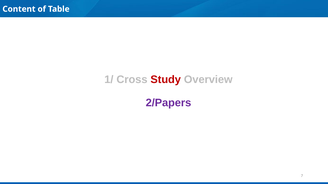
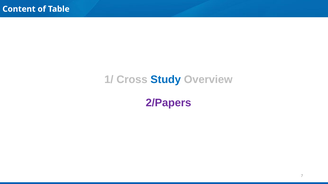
Study colour: red -> blue
